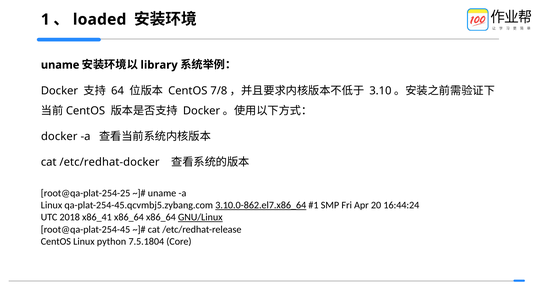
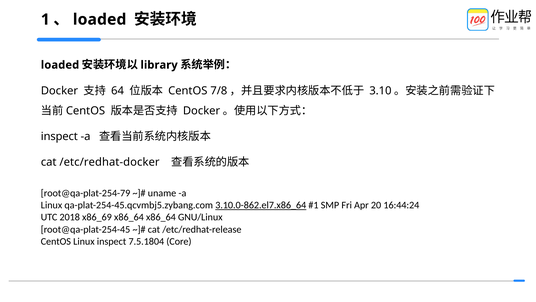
uname at (60, 65): uname -> loaded
docker at (59, 136): docker -> inspect
root@qa-plat-254-25: root@qa-plat-254-25 -> root@qa-plat-254-79
x86_41: x86_41 -> x86_69
GNU/Linux underline: present -> none
Linux python: python -> inspect
